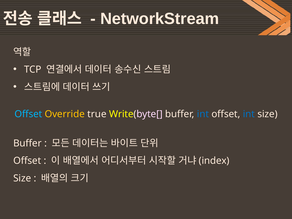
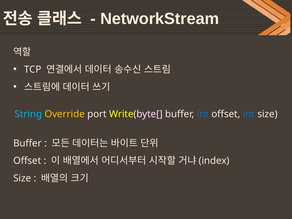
Offset at (28, 114): Offset -> String
true: true -> port
